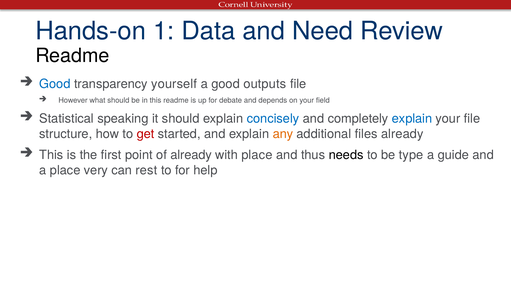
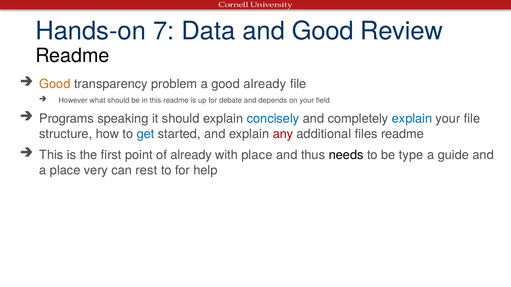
1: 1 -> 7
and Need: Need -> Good
Good at (55, 84) colour: blue -> orange
yourself: yourself -> problem
good outputs: outputs -> already
Statistical: Statistical -> Programs
get colour: red -> blue
any colour: orange -> red
files already: already -> readme
